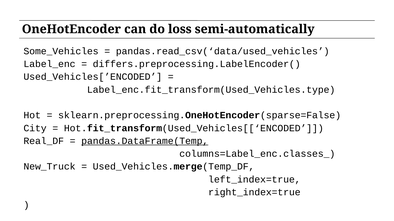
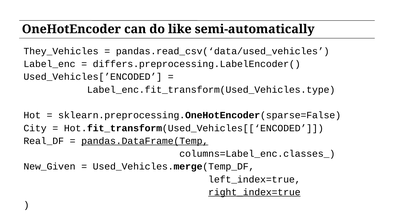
loss: loss -> like
Some_Vehicles: Some_Vehicles -> They_Vehicles
New_Truck: New_Truck -> New_Given
right_index=true underline: none -> present
